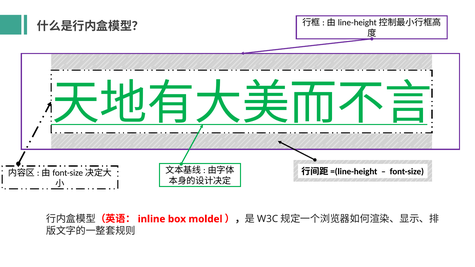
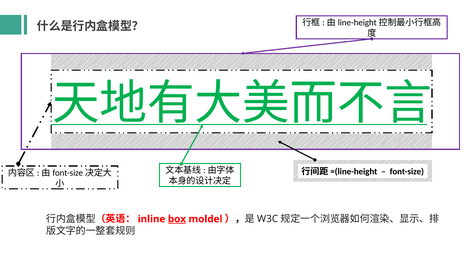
box underline: none -> present
